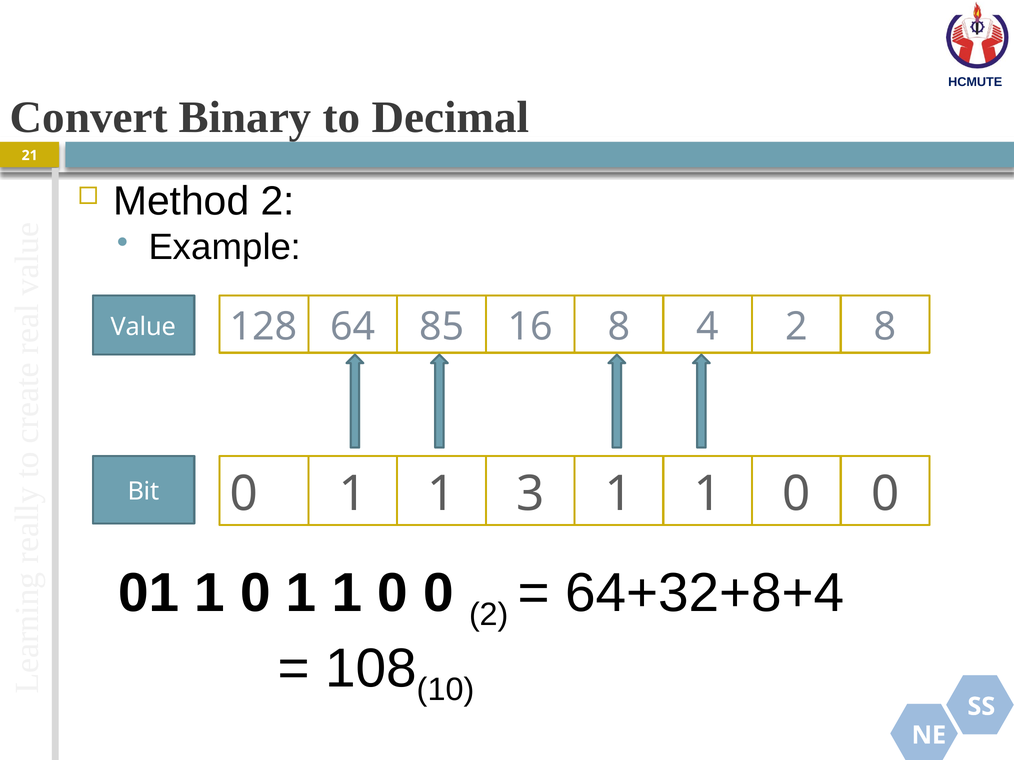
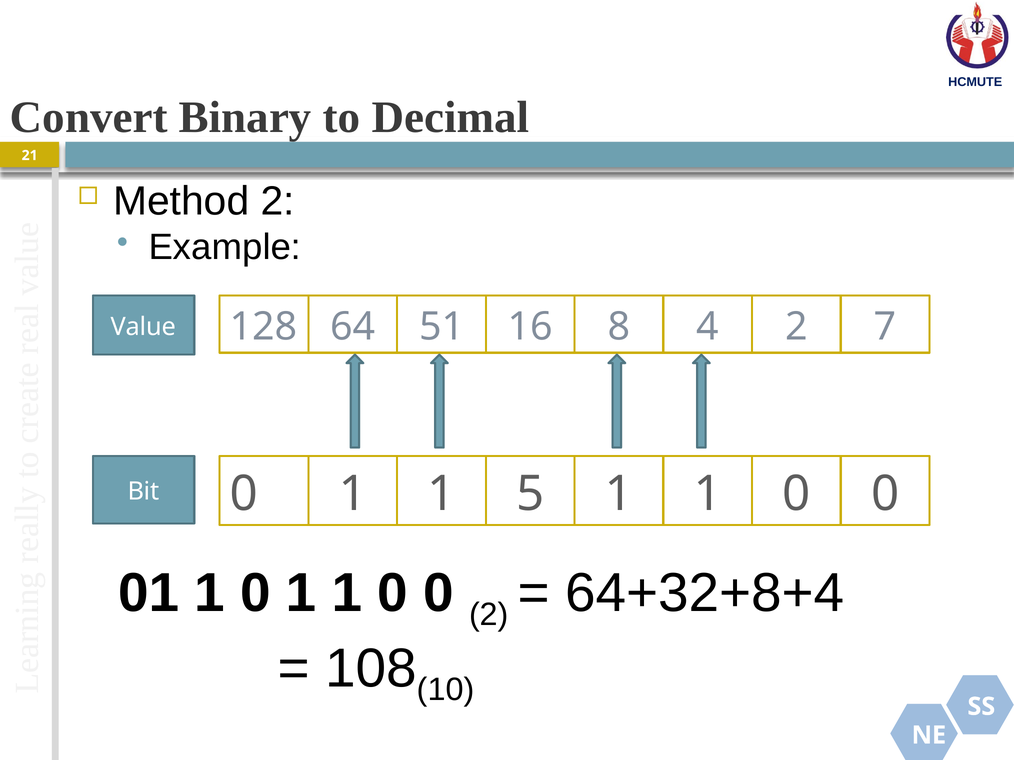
85: 85 -> 51
2 8: 8 -> 7
3: 3 -> 5
